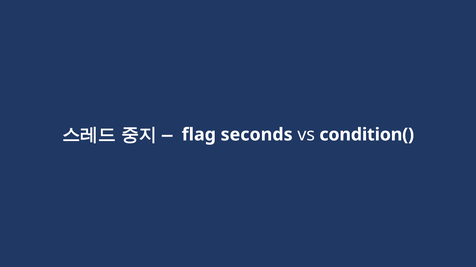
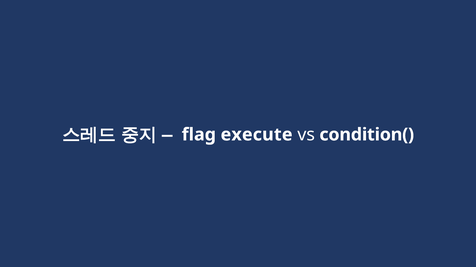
seconds: seconds -> execute
